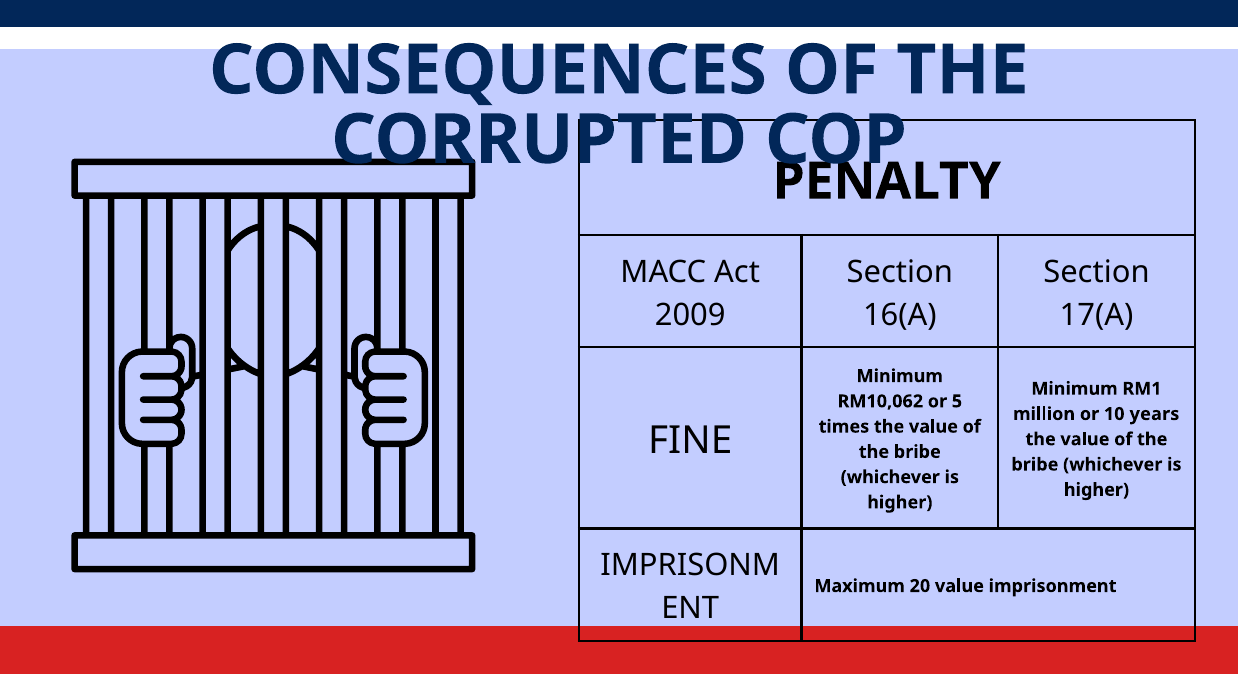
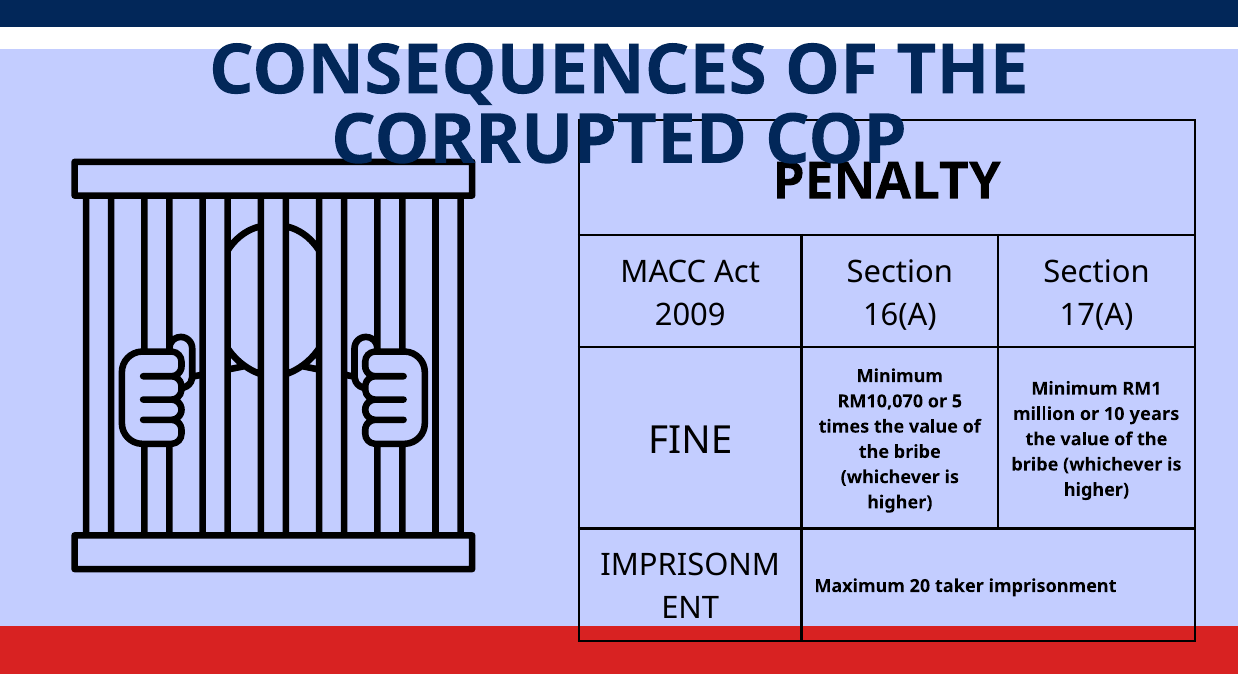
RM10,062: RM10,062 -> RM10,070
20 value: value -> taker
